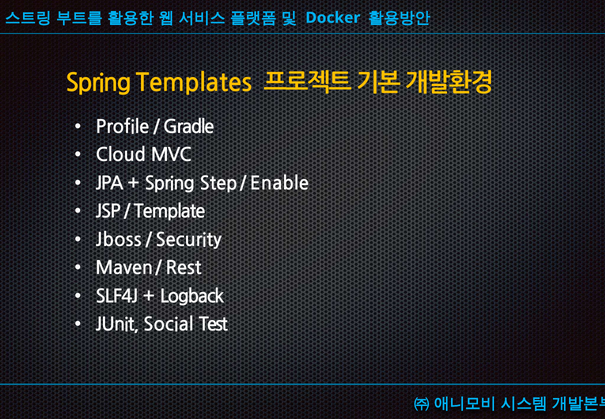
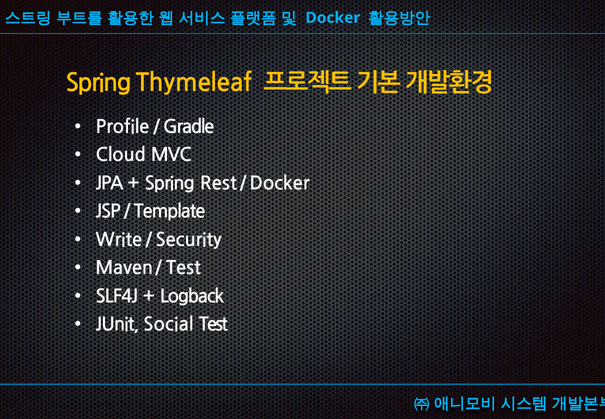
Templates: Templates -> Thymeleaf
Step: Step -> Rest
Enable at (279, 183): Enable -> Docker
Jboss: Jboss -> Write
Rest at (183, 268): Rest -> Test
